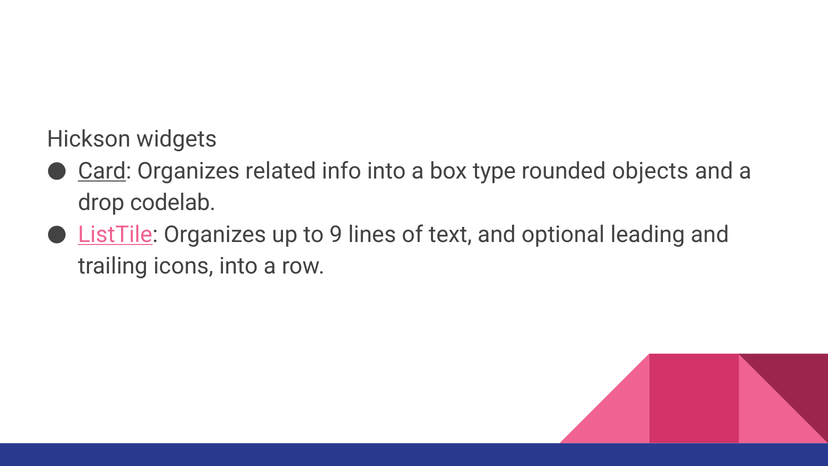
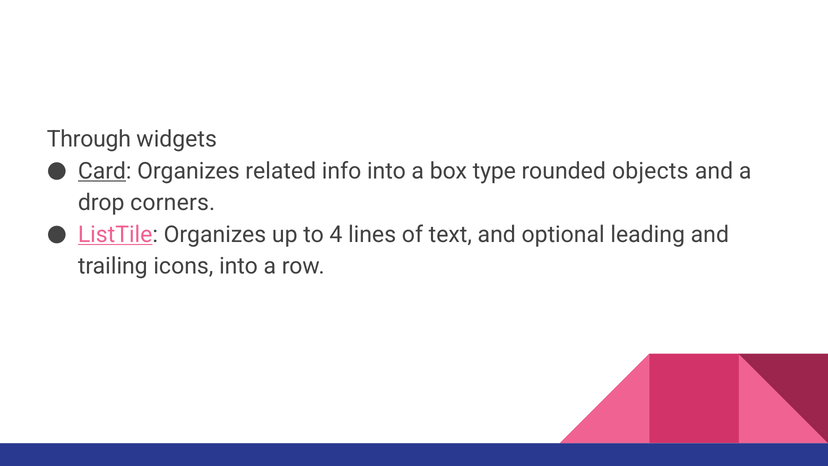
Hickson: Hickson -> Through
codelab: codelab -> corners
9: 9 -> 4
